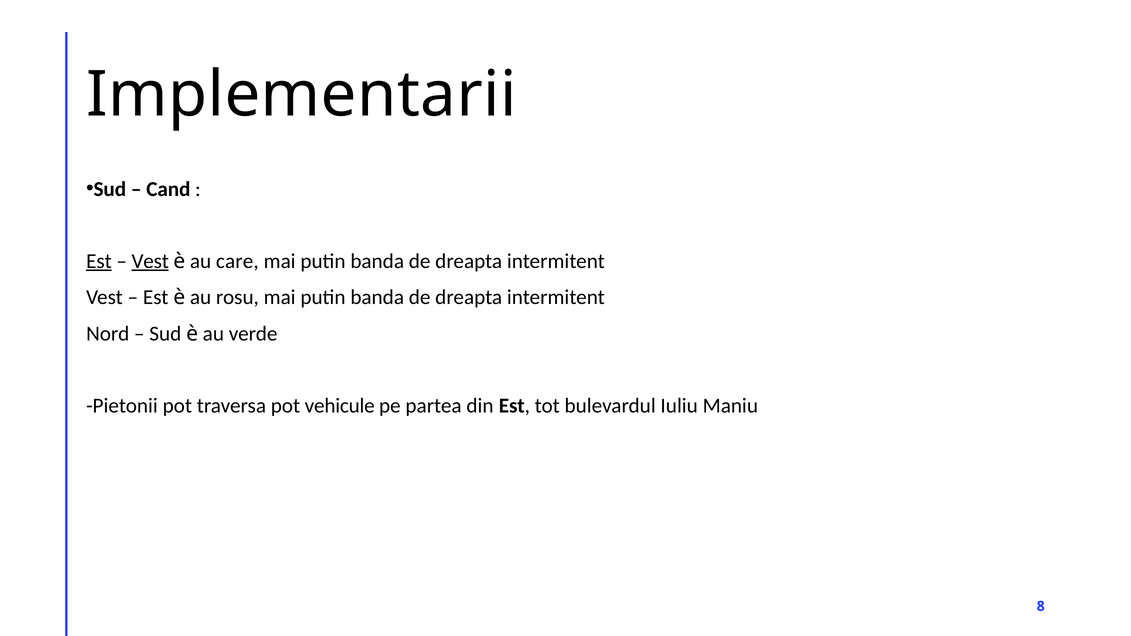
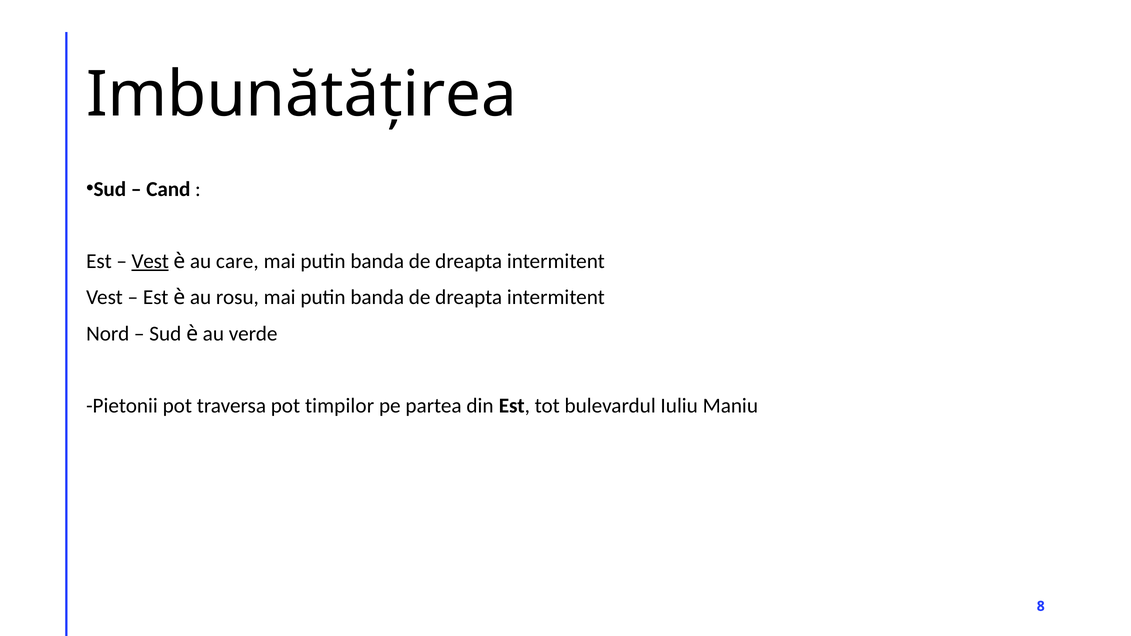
Implementarii: Implementarii -> Imbunătățirea
Est at (99, 261) underline: present -> none
vehicule: vehicule -> timpilor
